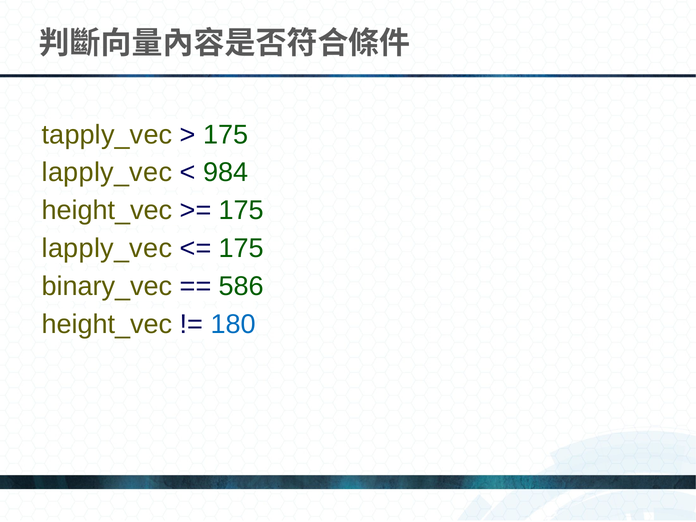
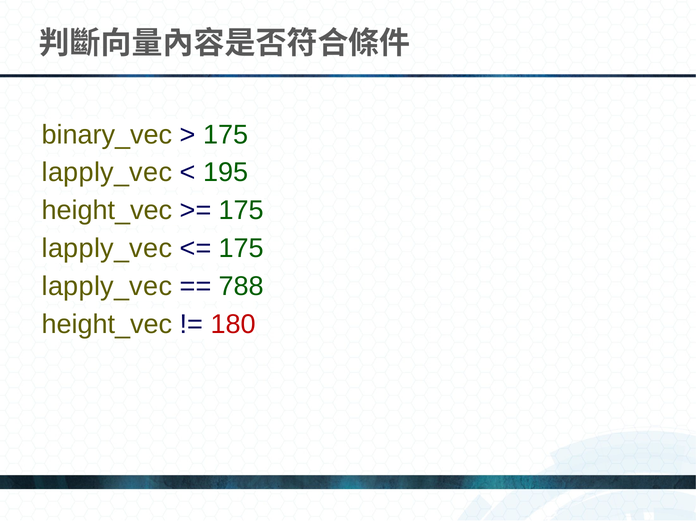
tapply_vec: tapply_vec -> binary_vec
984: 984 -> 195
binary_vec at (107, 286): binary_vec -> lapply_vec
586: 586 -> 788
180 colour: blue -> red
